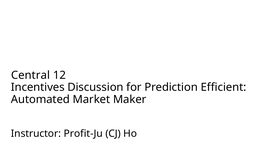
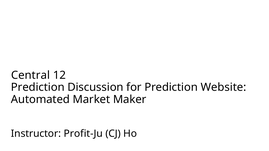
Incentives at (38, 87): Incentives -> Prediction
Efficient: Efficient -> Website
